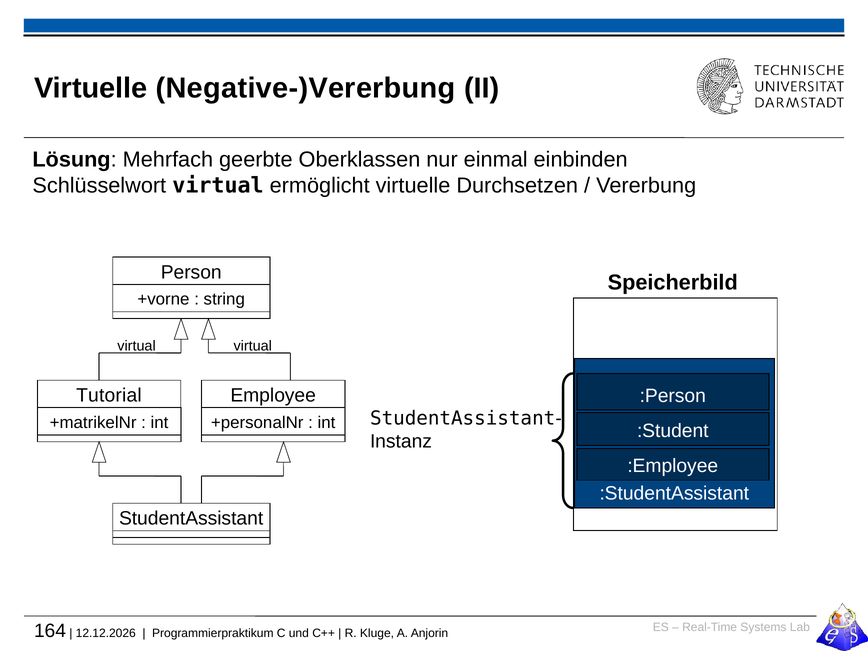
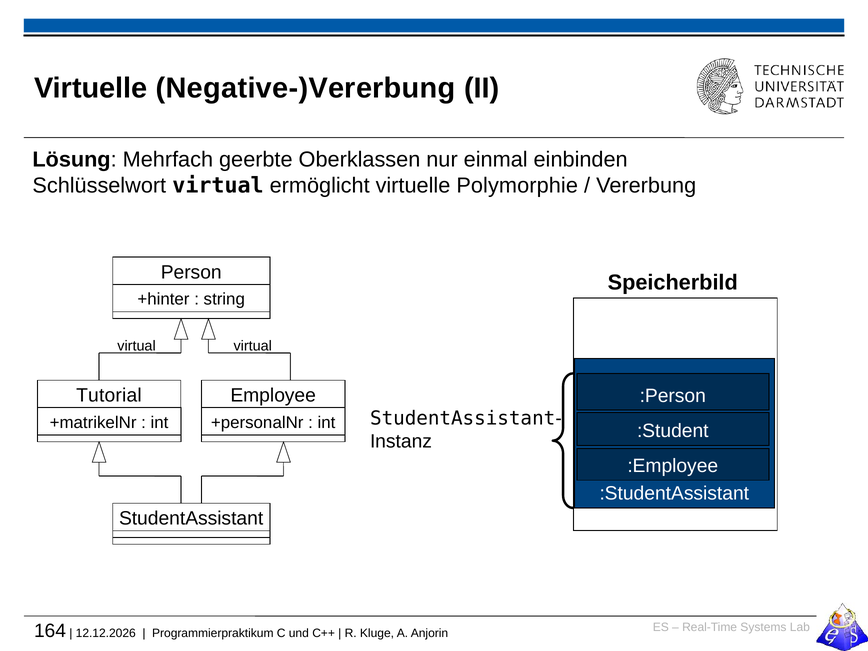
Durchsetzen: Durchsetzen -> Polymorphie
+vorne: +vorne -> +hinter
